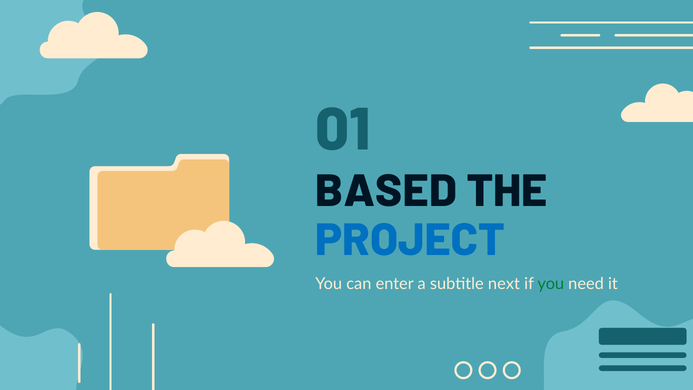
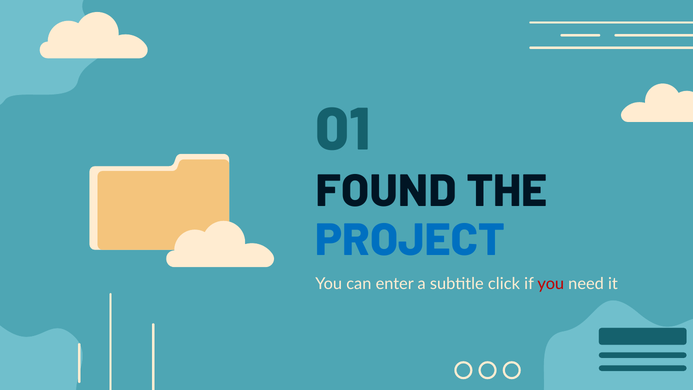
BASED: BASED -> FOUND
next: next -> click
you at (551, 284) colour: green -> red
